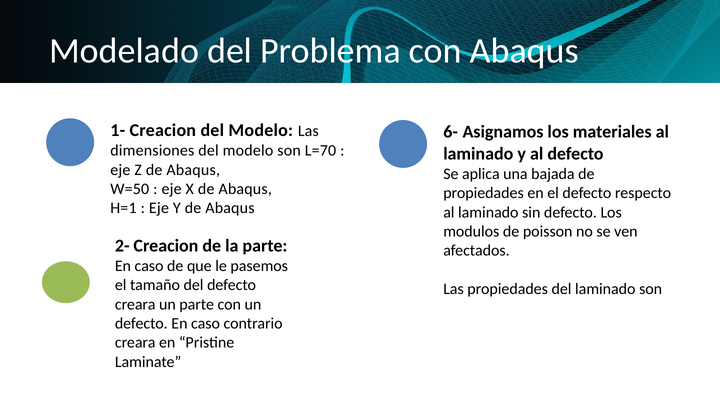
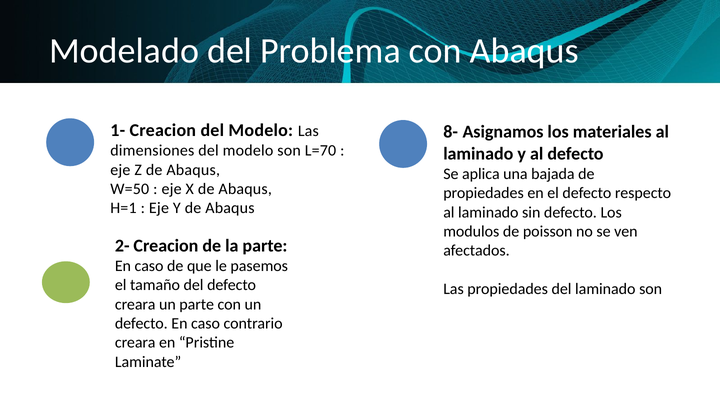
6-: 6- -> 8-
